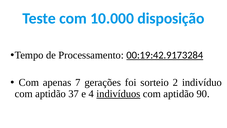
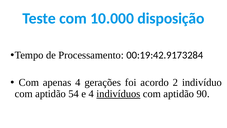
00:19:42.9173284 underline: present -> none
apenas 7: 7 -> 4
sorteio: sorteio -> acordo
37: 37 -> 54
